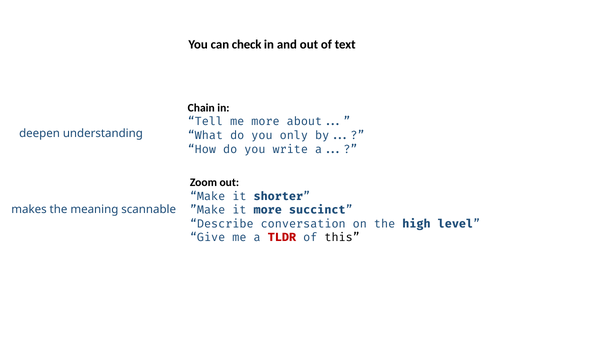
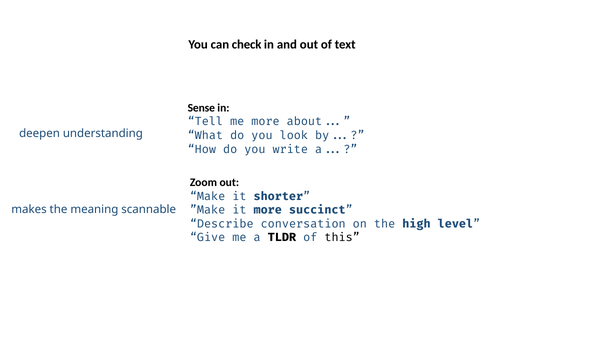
Chain: Chain -> Sense
only: only -> look
TLDR colour: red -> black
